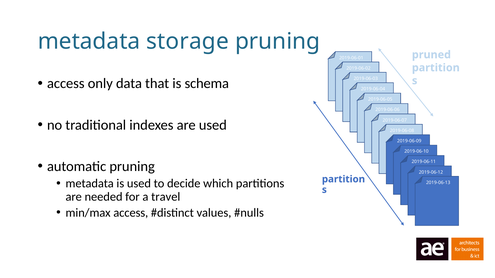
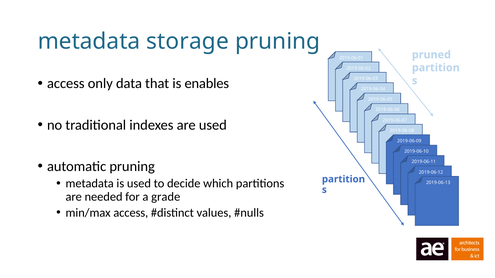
schema: schema -> enables
travel: travel -> grade
